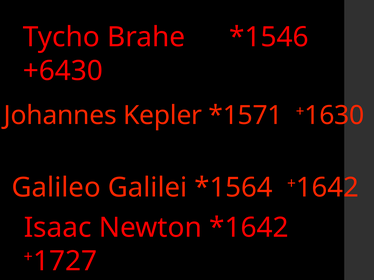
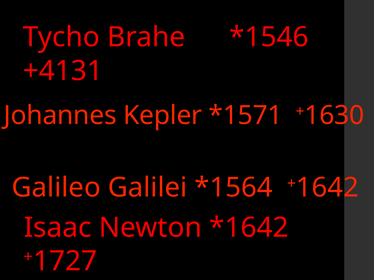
+6430: +6430 -> +4131
